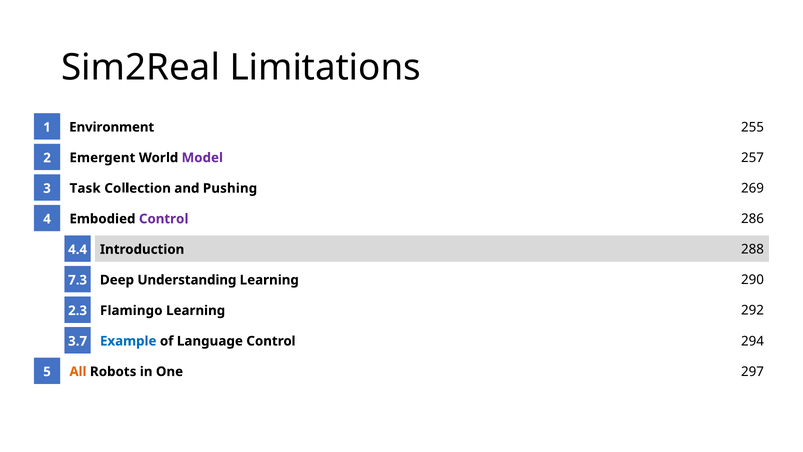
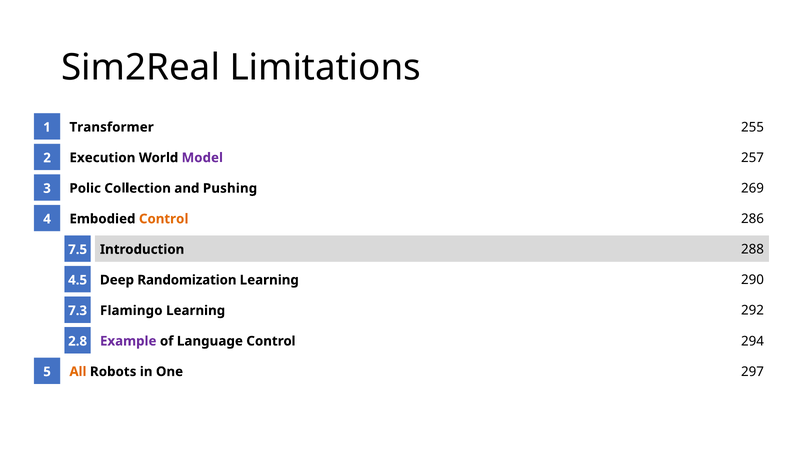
Environment: Environment -> Transformer
Emergent: Emergent -> Execution
Task: Task -> Polic
Control at (164, 219) colour: purple -> orange
4.4: 4.4 -> 7.5
Understanding: Understanding -> Randomization
7.3: 7.3 -> 4.5
2.3: 2.3 -> 7.3
Example colour: blue -> purple
3.7: 3.7 -> 2.8
